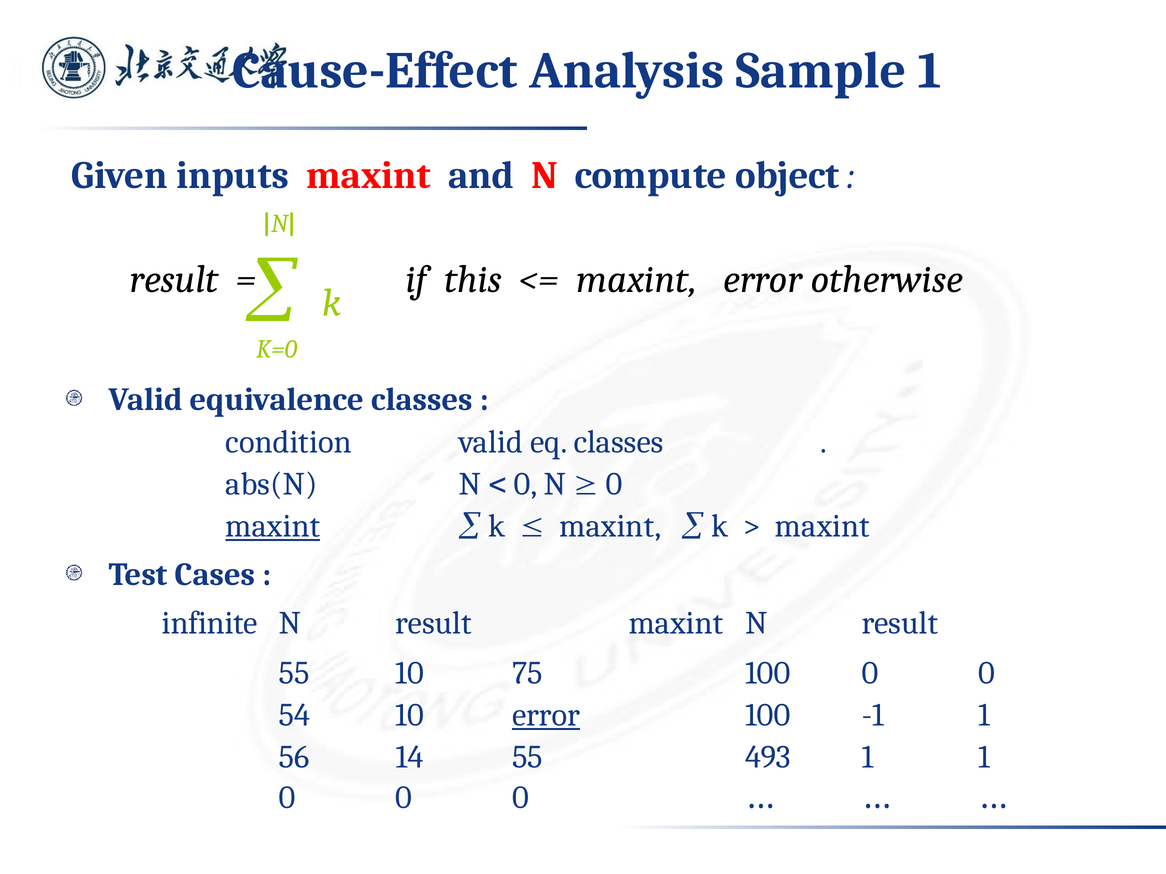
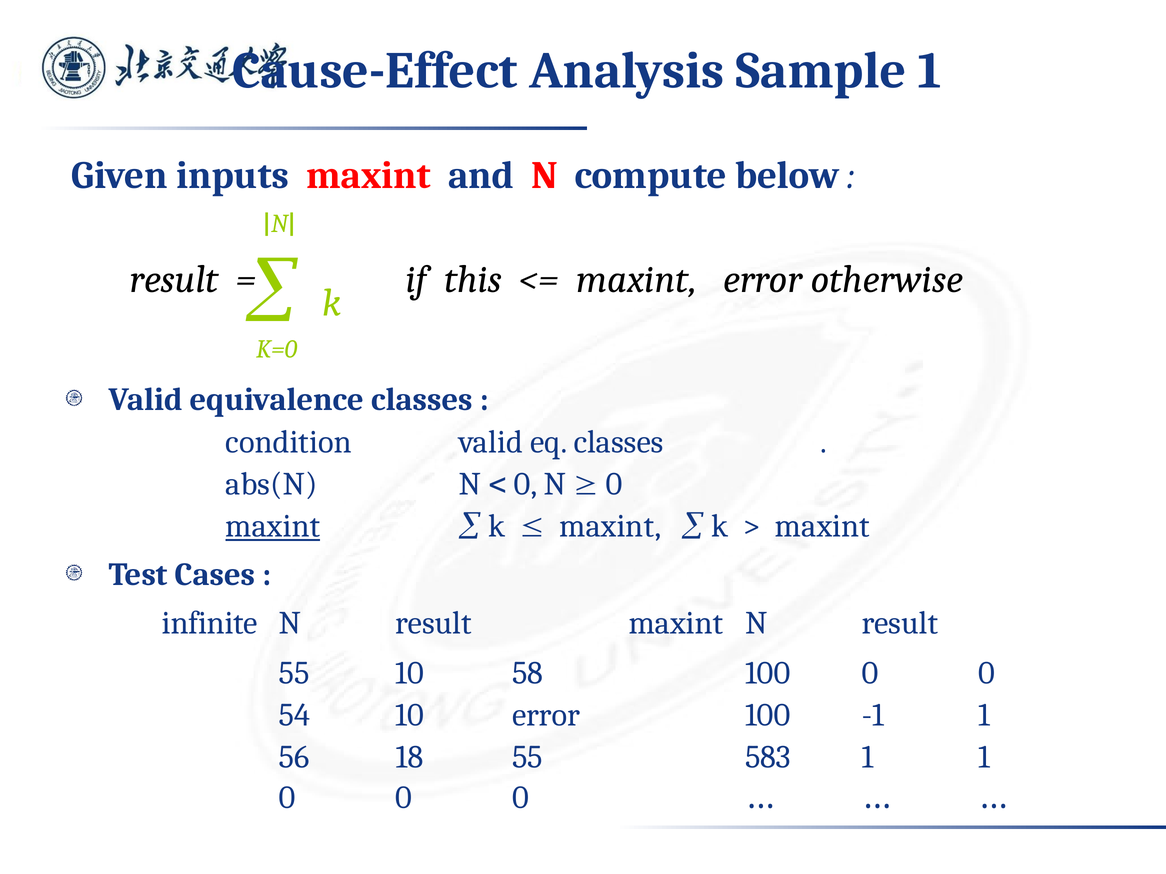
object: object -> below
75: 75 -> 58
error at (546, 715) underline: present -> none
14: 14 -> 18
493: 493 -> 583
